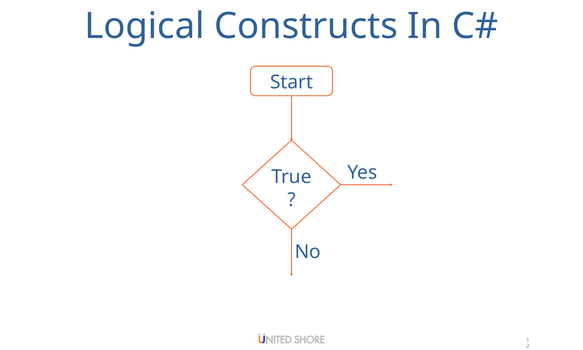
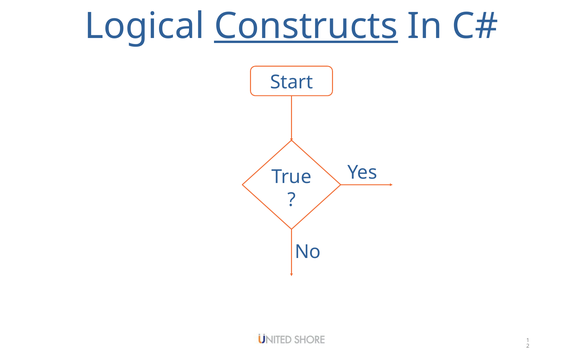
Constructs underline: none -> present
